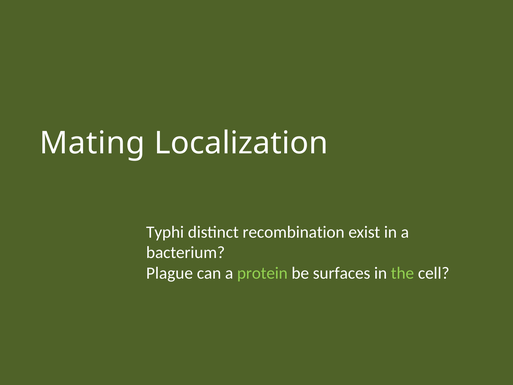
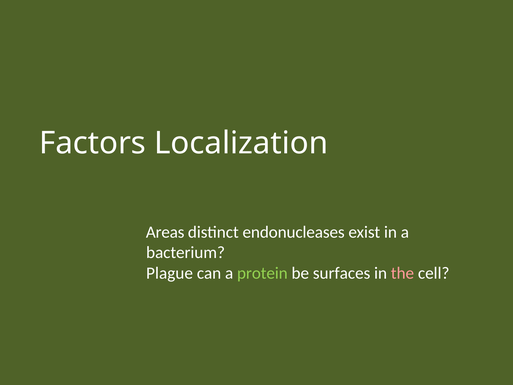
Mating: Mating -> Factors
Typhi: Typhi -> Areas
recombination: recombination -> endonucleases
the colour: light green -> pink
